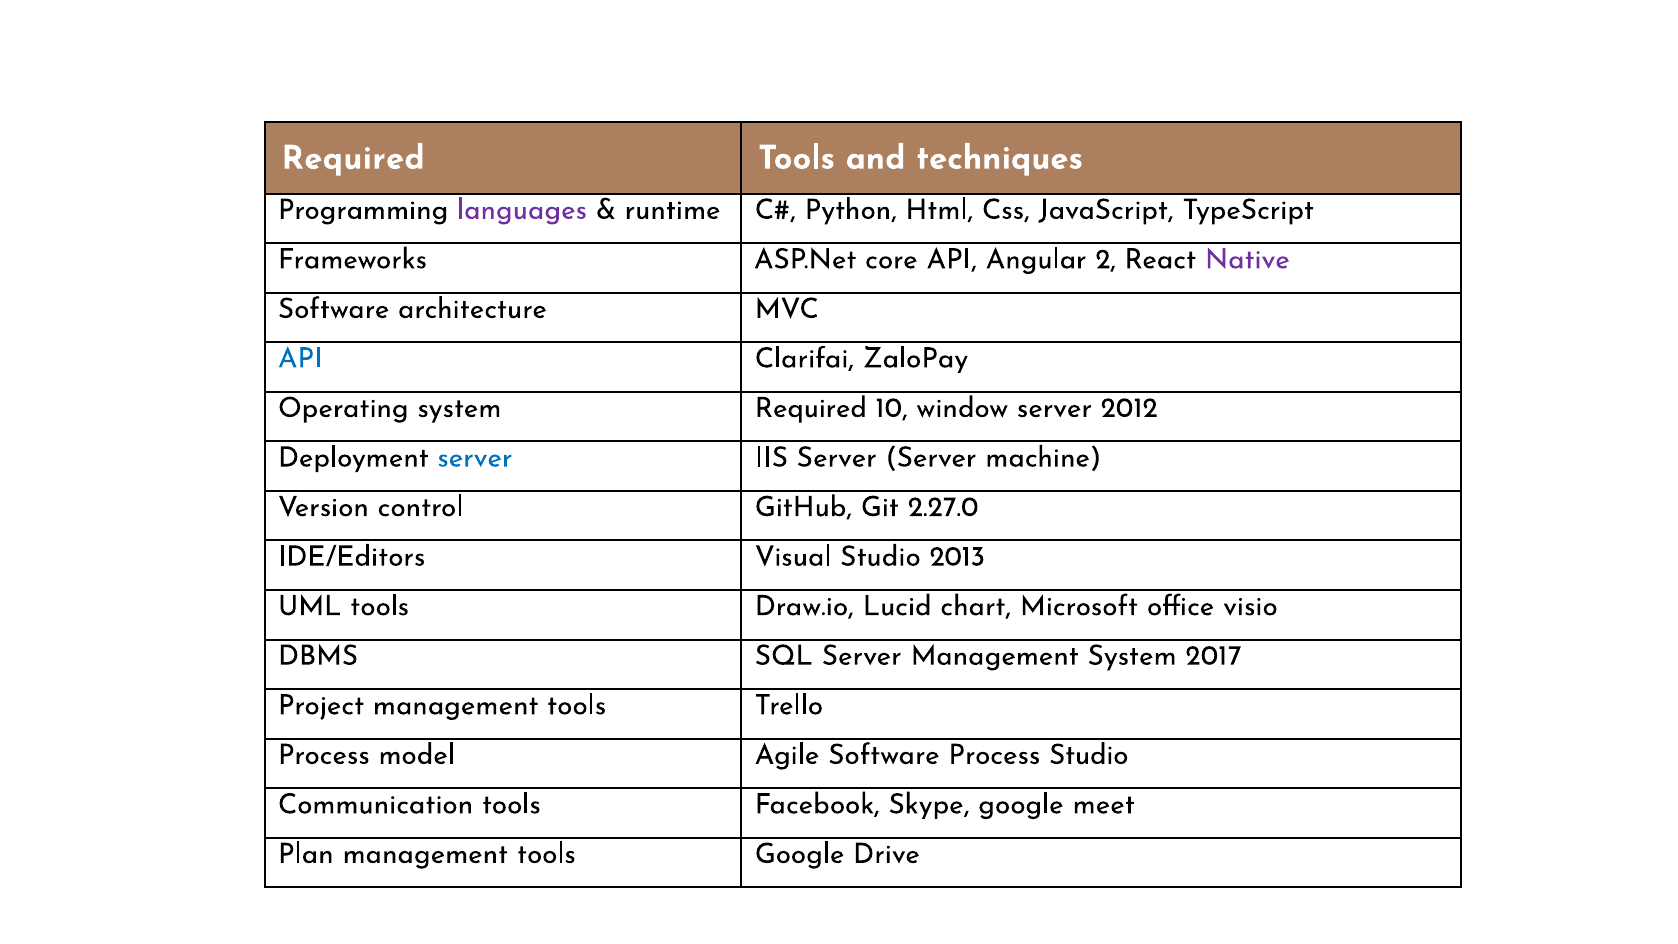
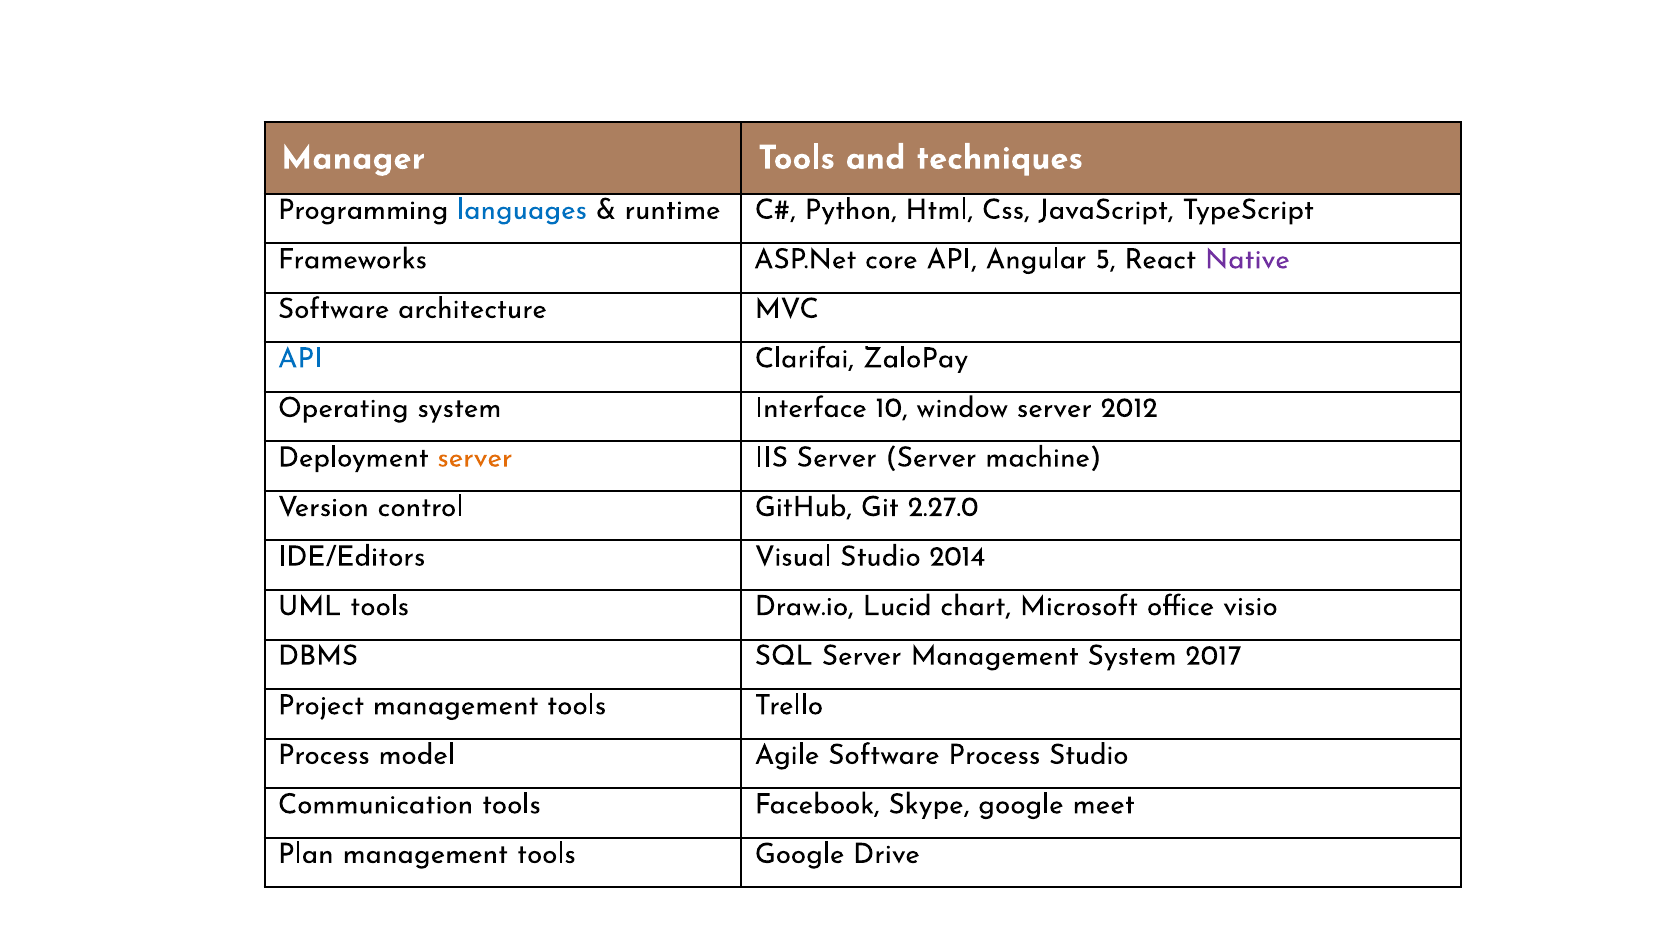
Required at (353, 158): Required -> Manager
languages colour: purple -> blue
2: 2 -> 5
system Required: Required -> Interface
server at (475, 457) colour: blue -> orange
2013: 2013 -> 2014
